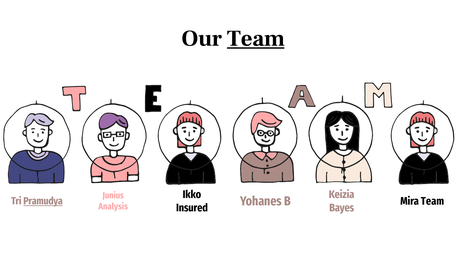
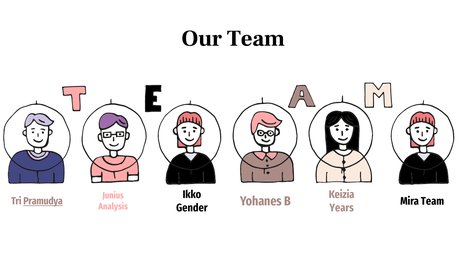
Team at (256, 38) underline: present -> none
Insured: Insured -> Gender
Bayes: Bayes -> Years
